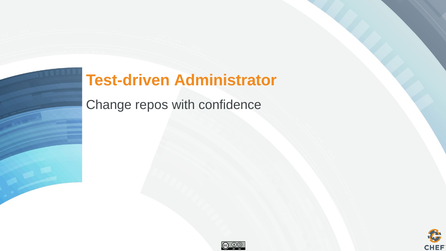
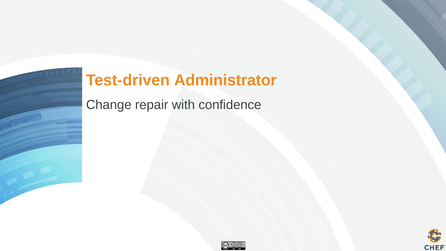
repos: repos -> repair
